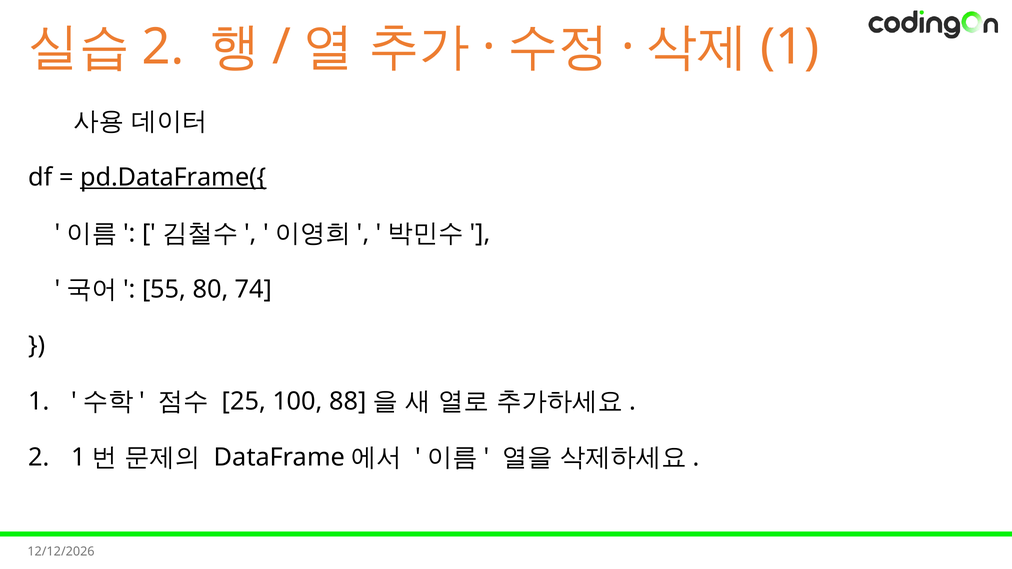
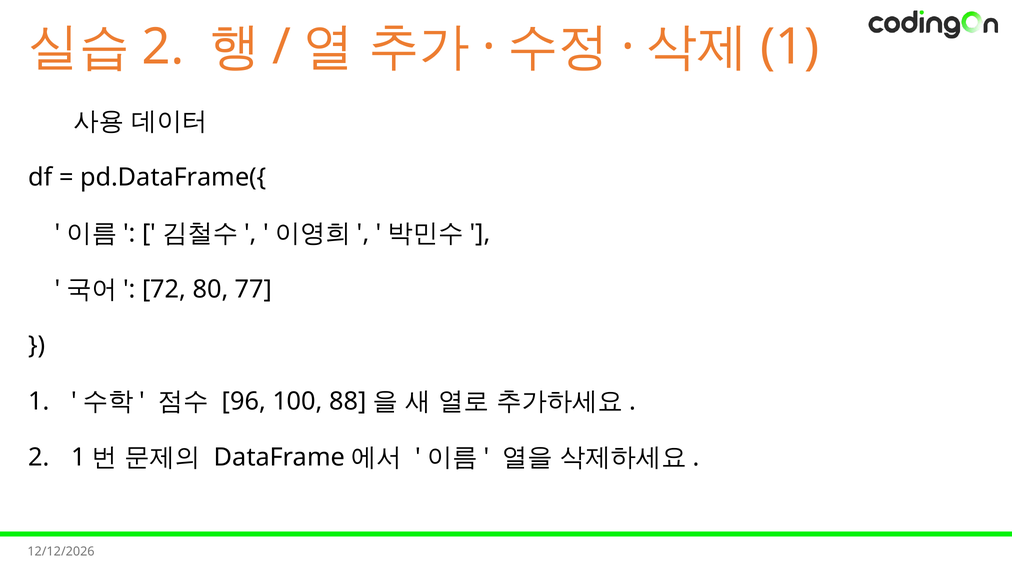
pd.DataFrame({ underline: present -> none
55: 55 -> 72
74: 74 -> 77
25: 25 -> 96
